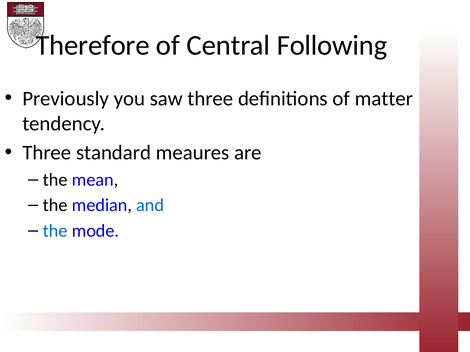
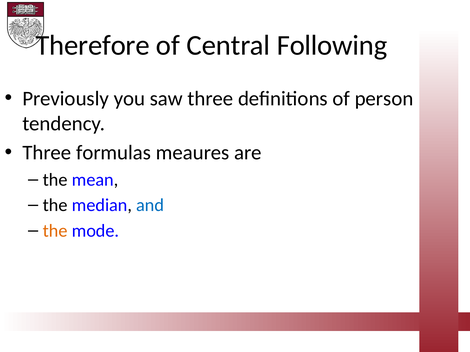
matter: matter -> person
standard: standard -> formulas
the at (55, 231) colour: blue -> orange
